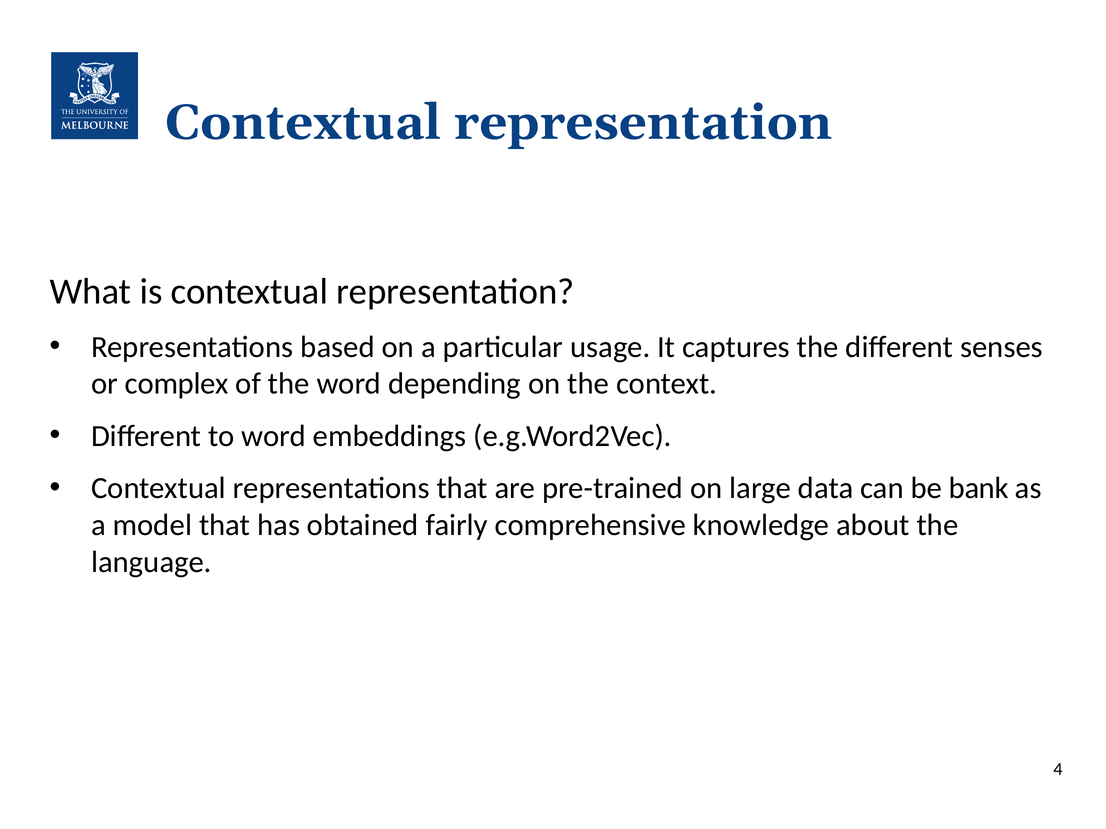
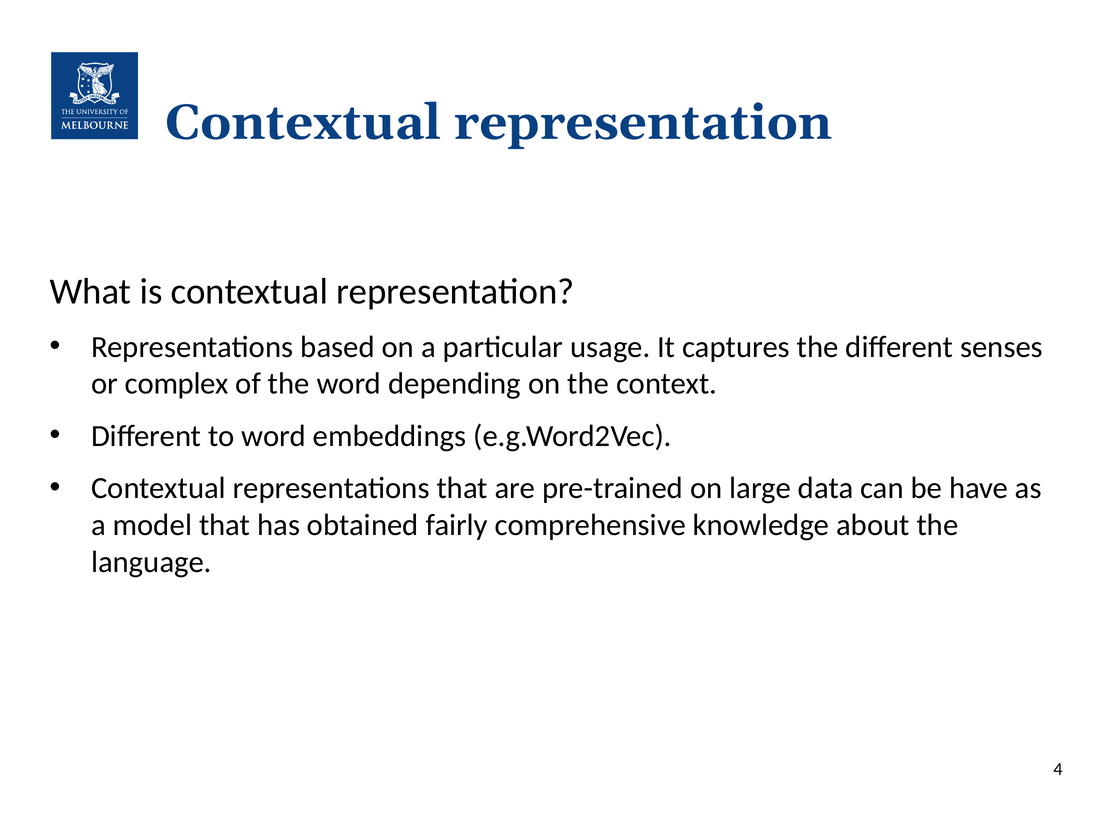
bank: bank -> have
